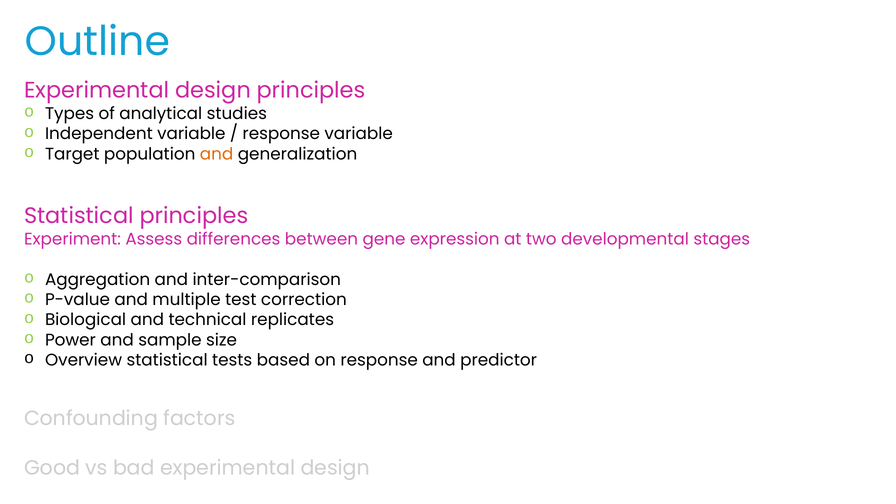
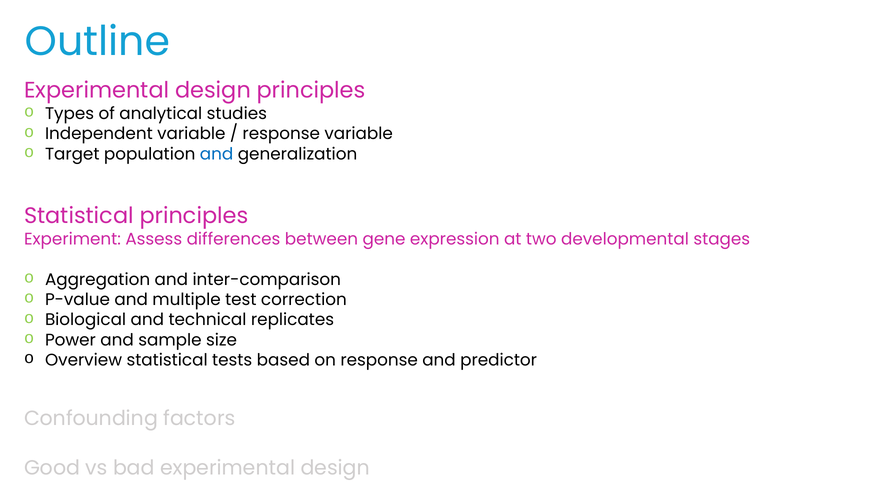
and at (217, 154) colour: orange -> blue
